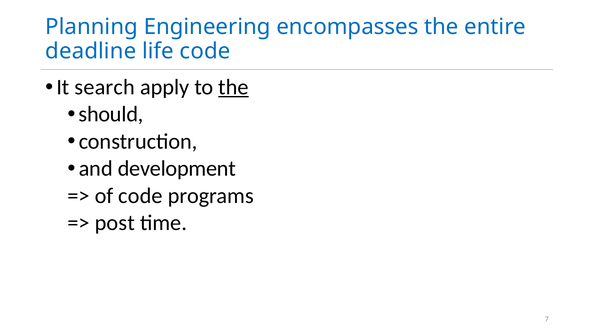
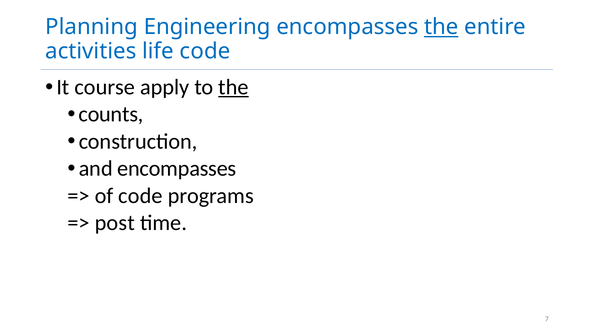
the at (441, 27) underline: none -> present
deadline: deadline -> activities
search: search -> course
should: should -> counts
and development: development -> encompasses
